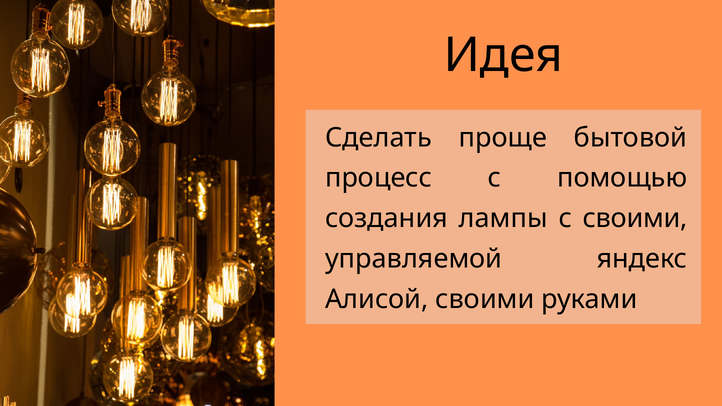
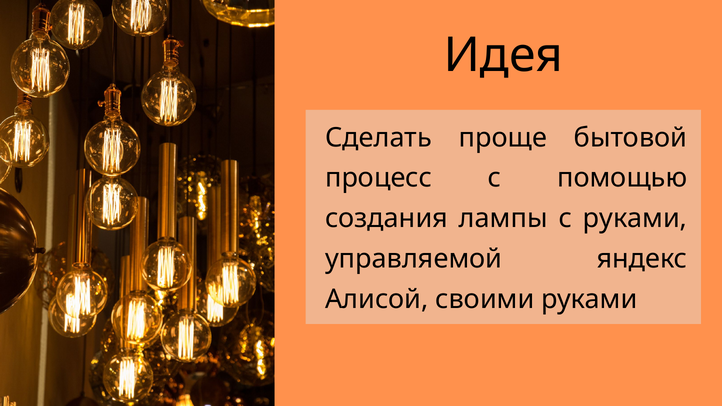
с своими: своими -> руками
